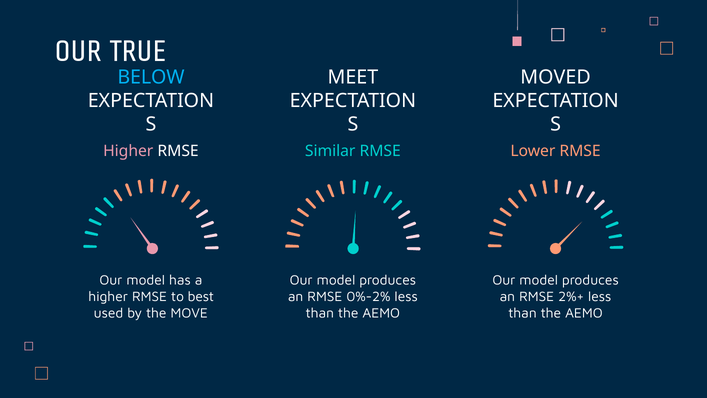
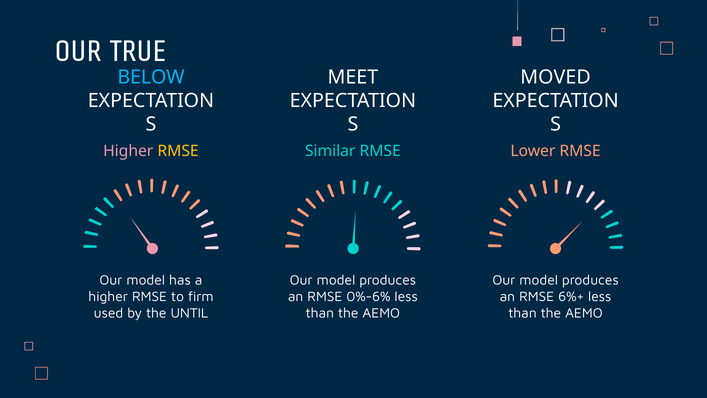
RMSE at (178, 151) colour: white -> yellow
best: best -> firm
0%-2%: 0%-2% -> 0%-6%
2%+: 2%+ -> 6%+
MOVE: MOVE -> UNTIL
